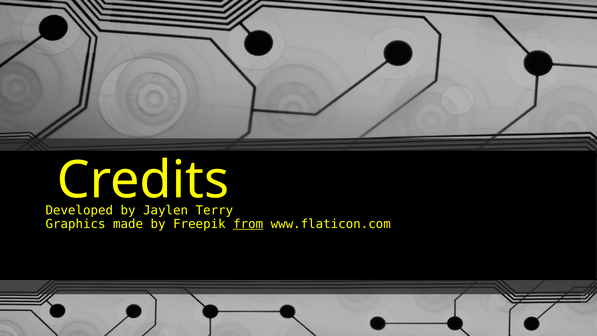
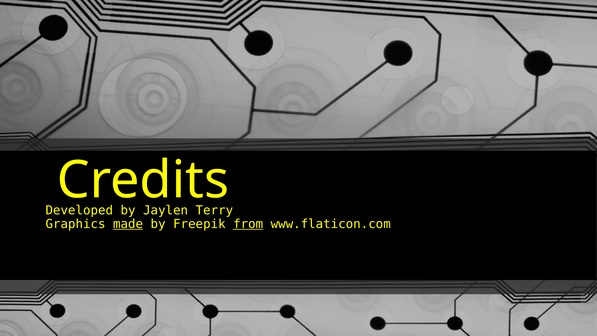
made underline: none -> present
